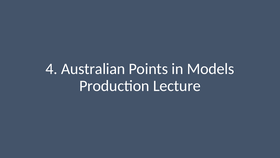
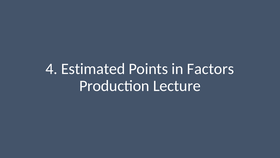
Australian: Australian -> Estimated
Models: Models -> Factors
